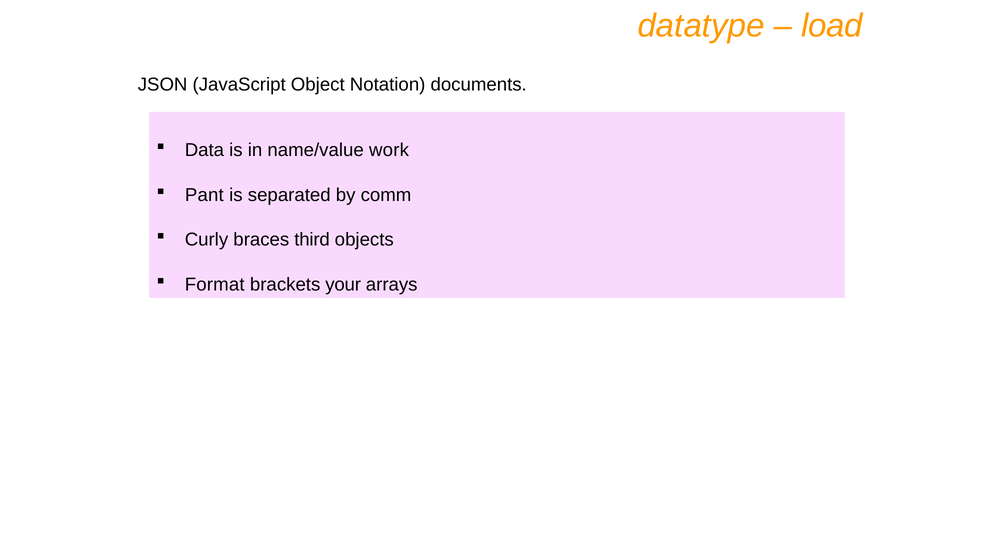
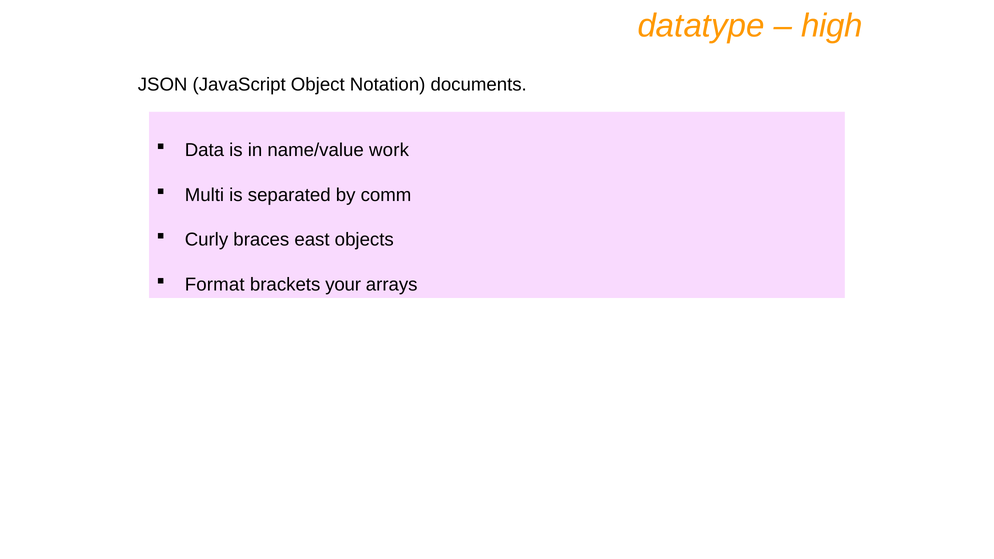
load: load -> high
Pant: Pant -> Multi
third: third -> east
